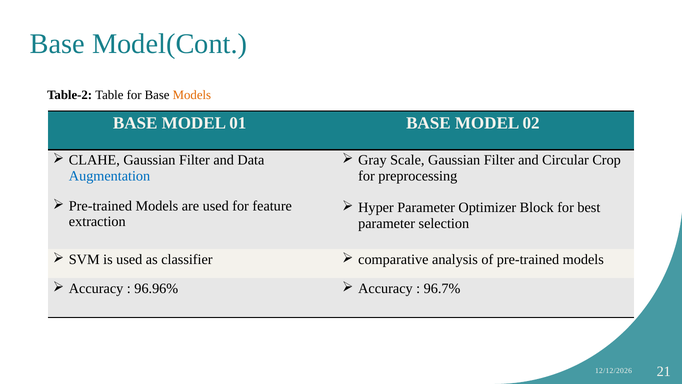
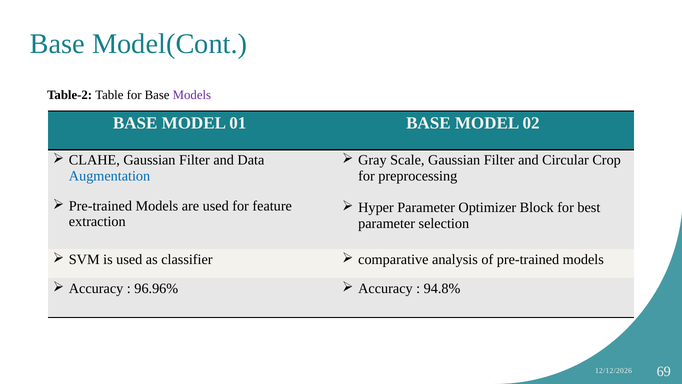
Models at (192, 95) colour: orange -> purple
96.7%: 96.7% -> 94.8%
21: 21 -> 69
